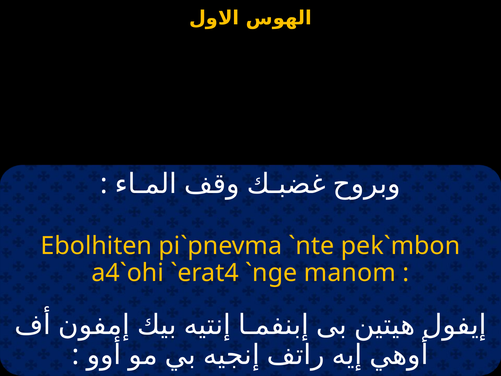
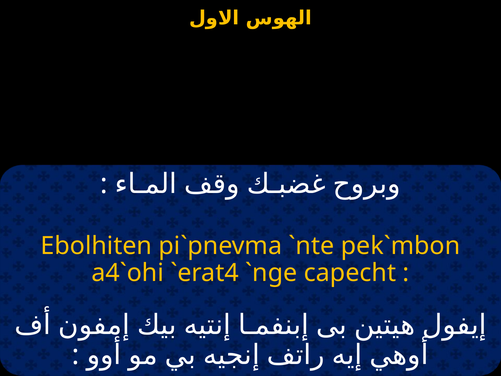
manom: manom -> capecht
